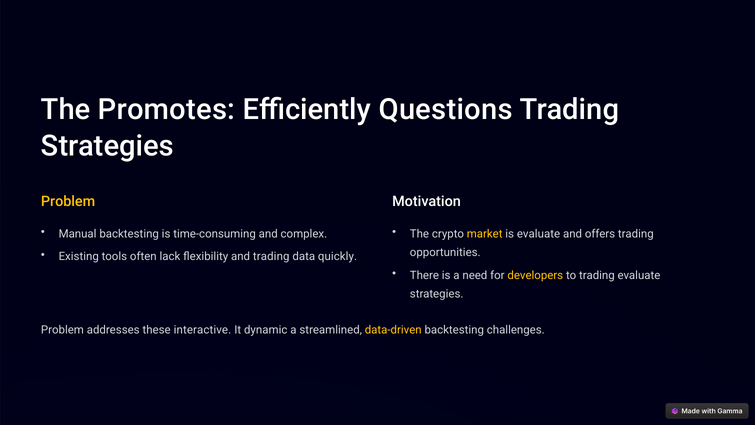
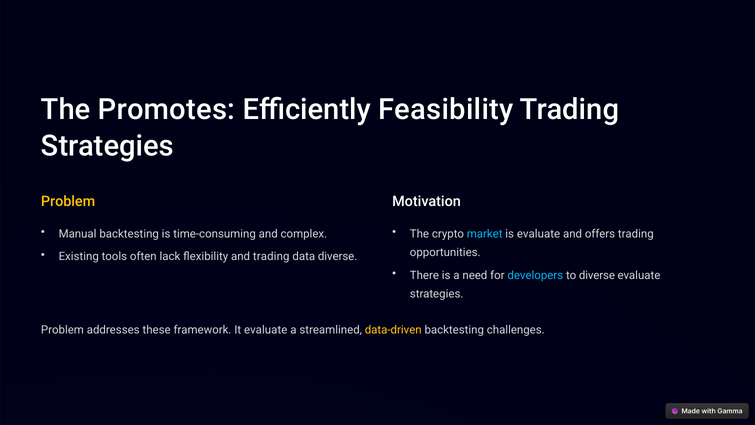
Questions: Questions -> Feasibility
market colour: yellow -> light blue
data quickly: quickly -> diverse
developers colour: yellow -> light blue
to trading: trading -> diverse
interactive: interactive -> framework
It dynamic: dynamic -> evaluate
